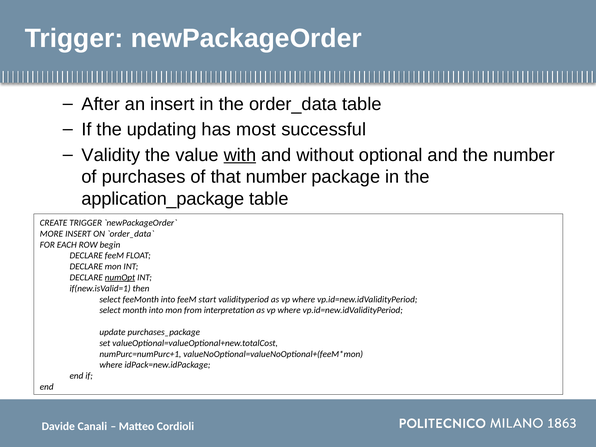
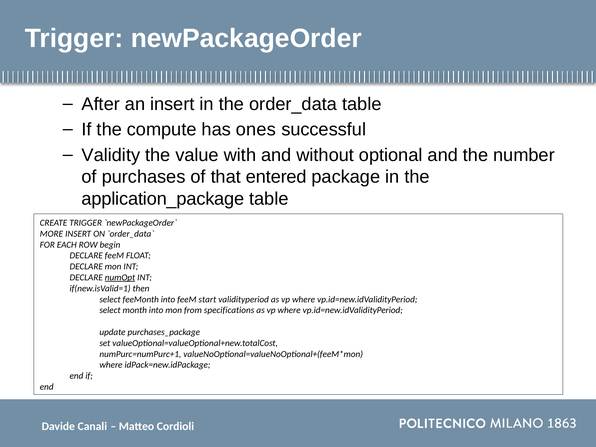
updating: updating -> compute
most: most -> ones
with underline: present -> none
that number: number -> entered
interpretation: interpretation -> specifications
